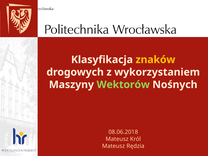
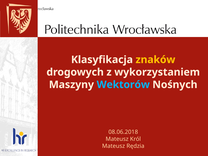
Wektorów colour: light green -> light blue
